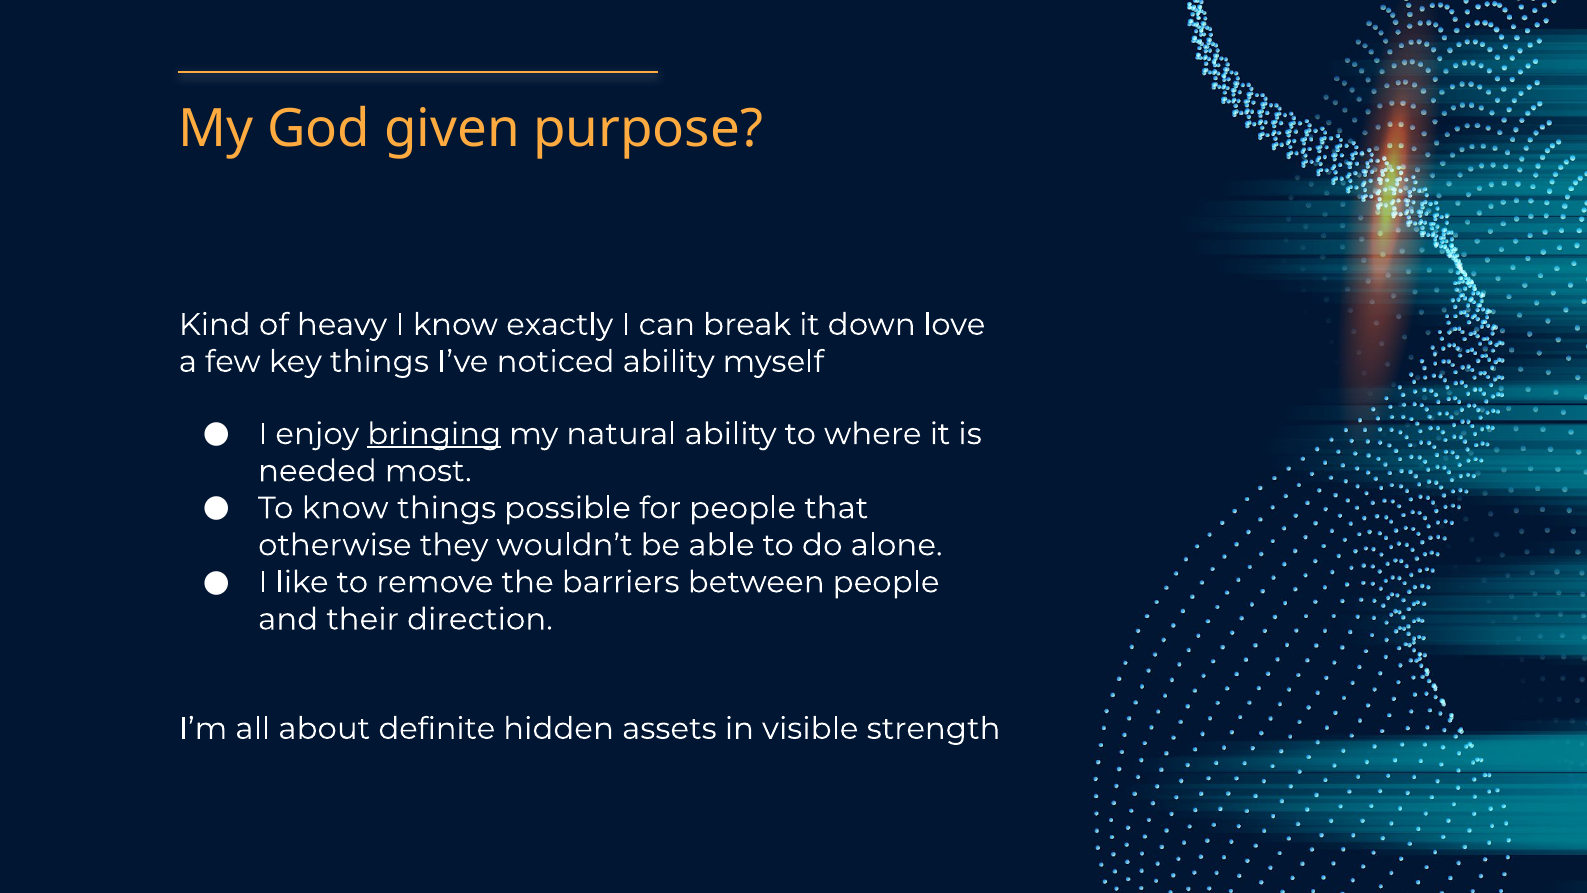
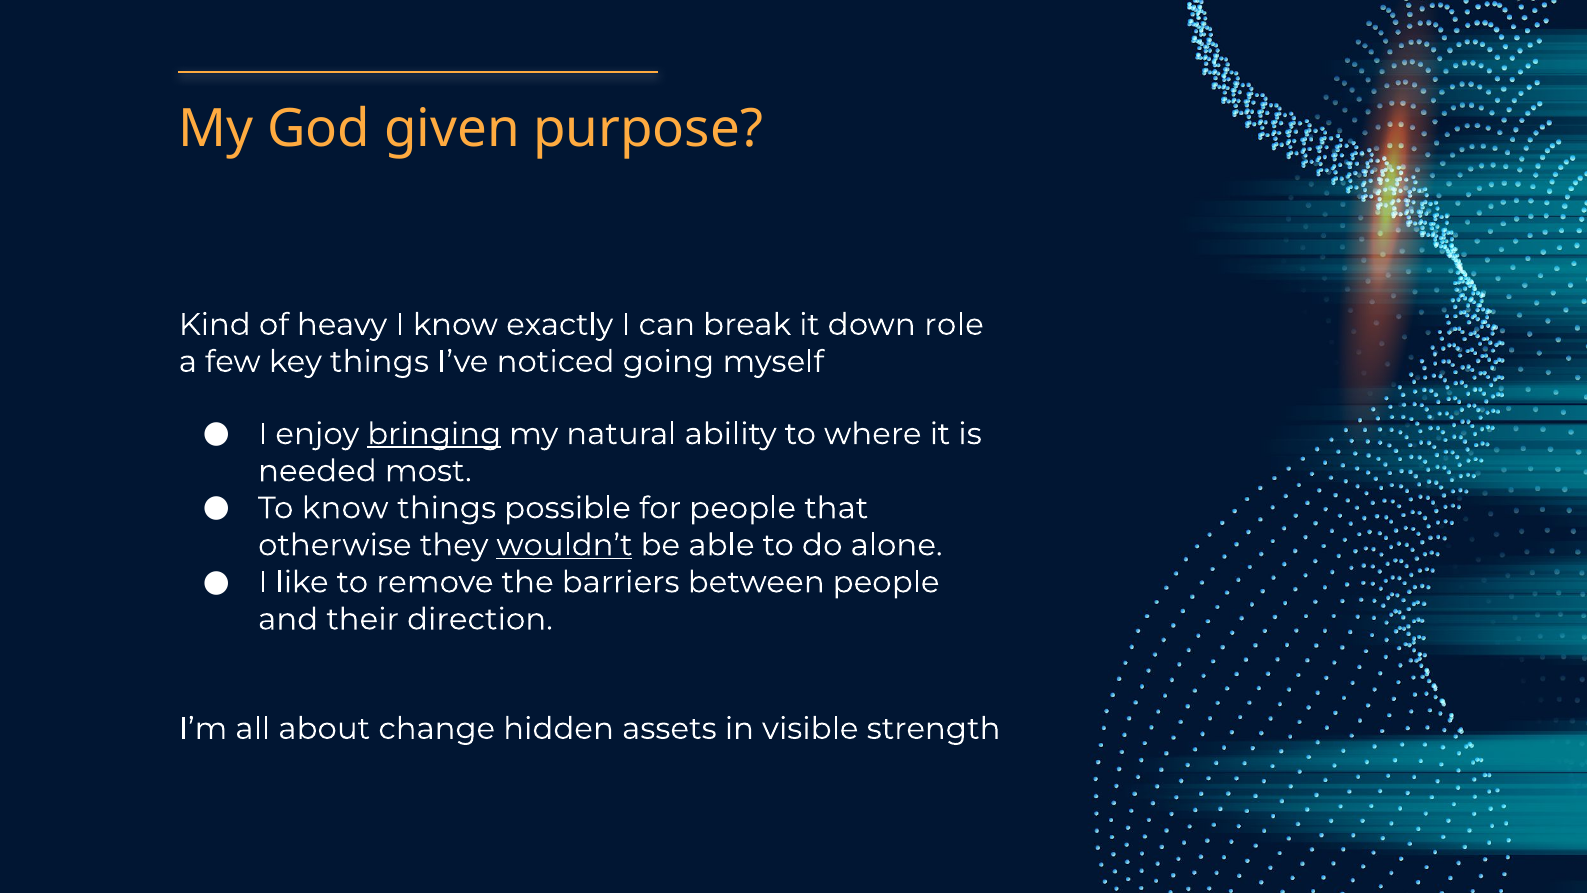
love: love -> role
noticed ability: ability -> going
wouldn’t underline: none -> present
definite: definite -> change
